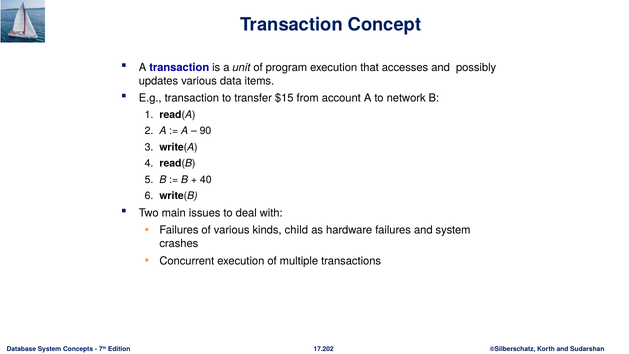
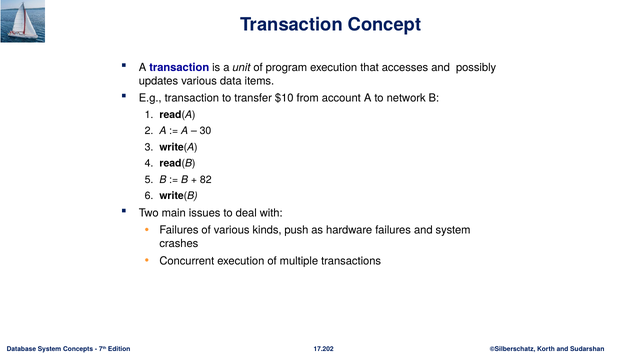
$15: $15 -> $10
90: 90 -> 30
40: 40 -> 82
child: child -> push
